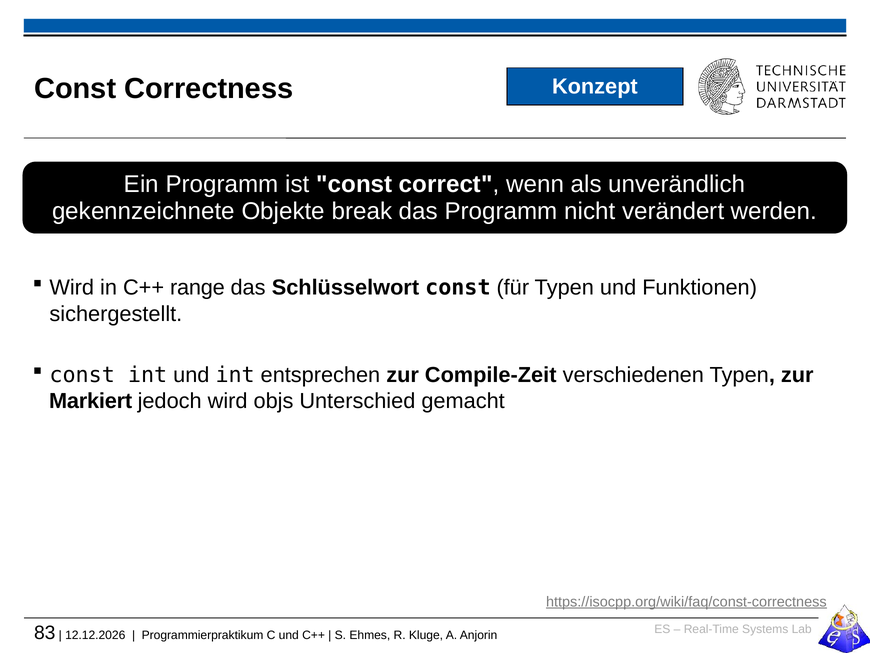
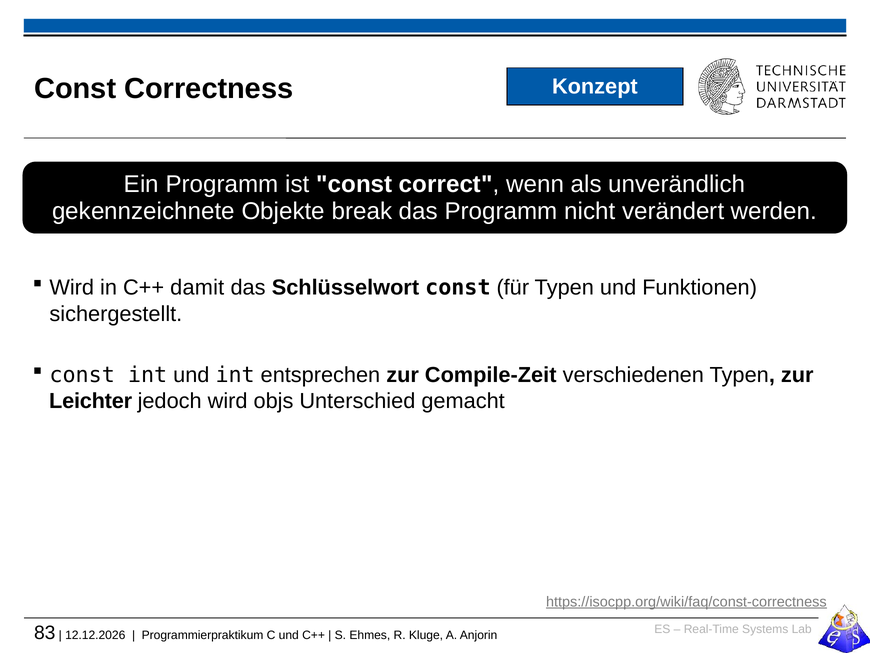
range: range -> damit
Markiert: Markiert -> Leichter
